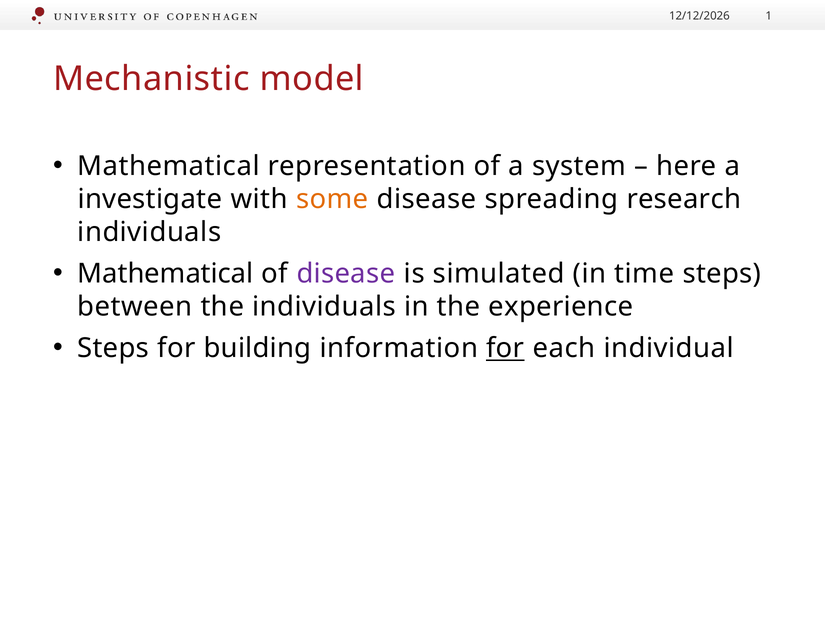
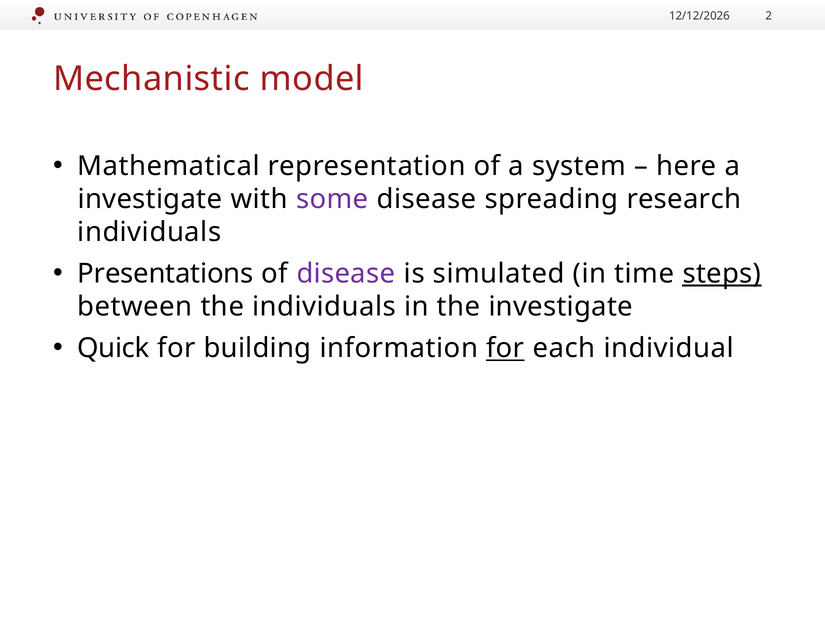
1: 1 -> 2
some colour: orange -> purple
Mathematical at (165, 274): Mathematical -> Presentations
steps at (722, 274) underline: none -> present
the experience: experience -> investigate
Steps at (113, 348): Steps -> Quick
